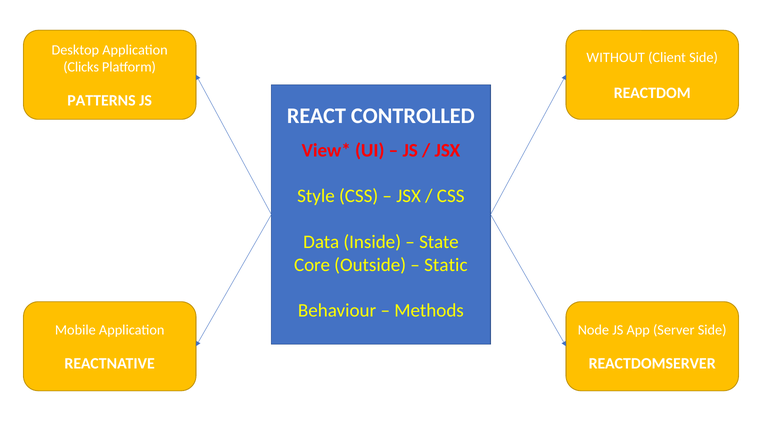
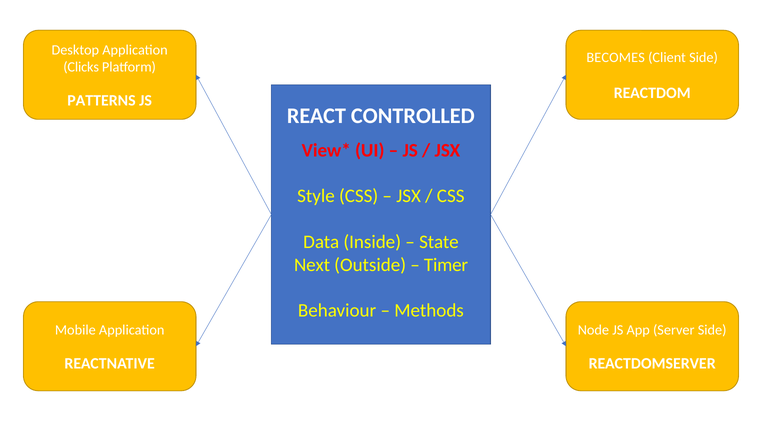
WITHOUT: WITHOUT -> BECOMES
Core: Core -> Next
Static: Static -> Timer
